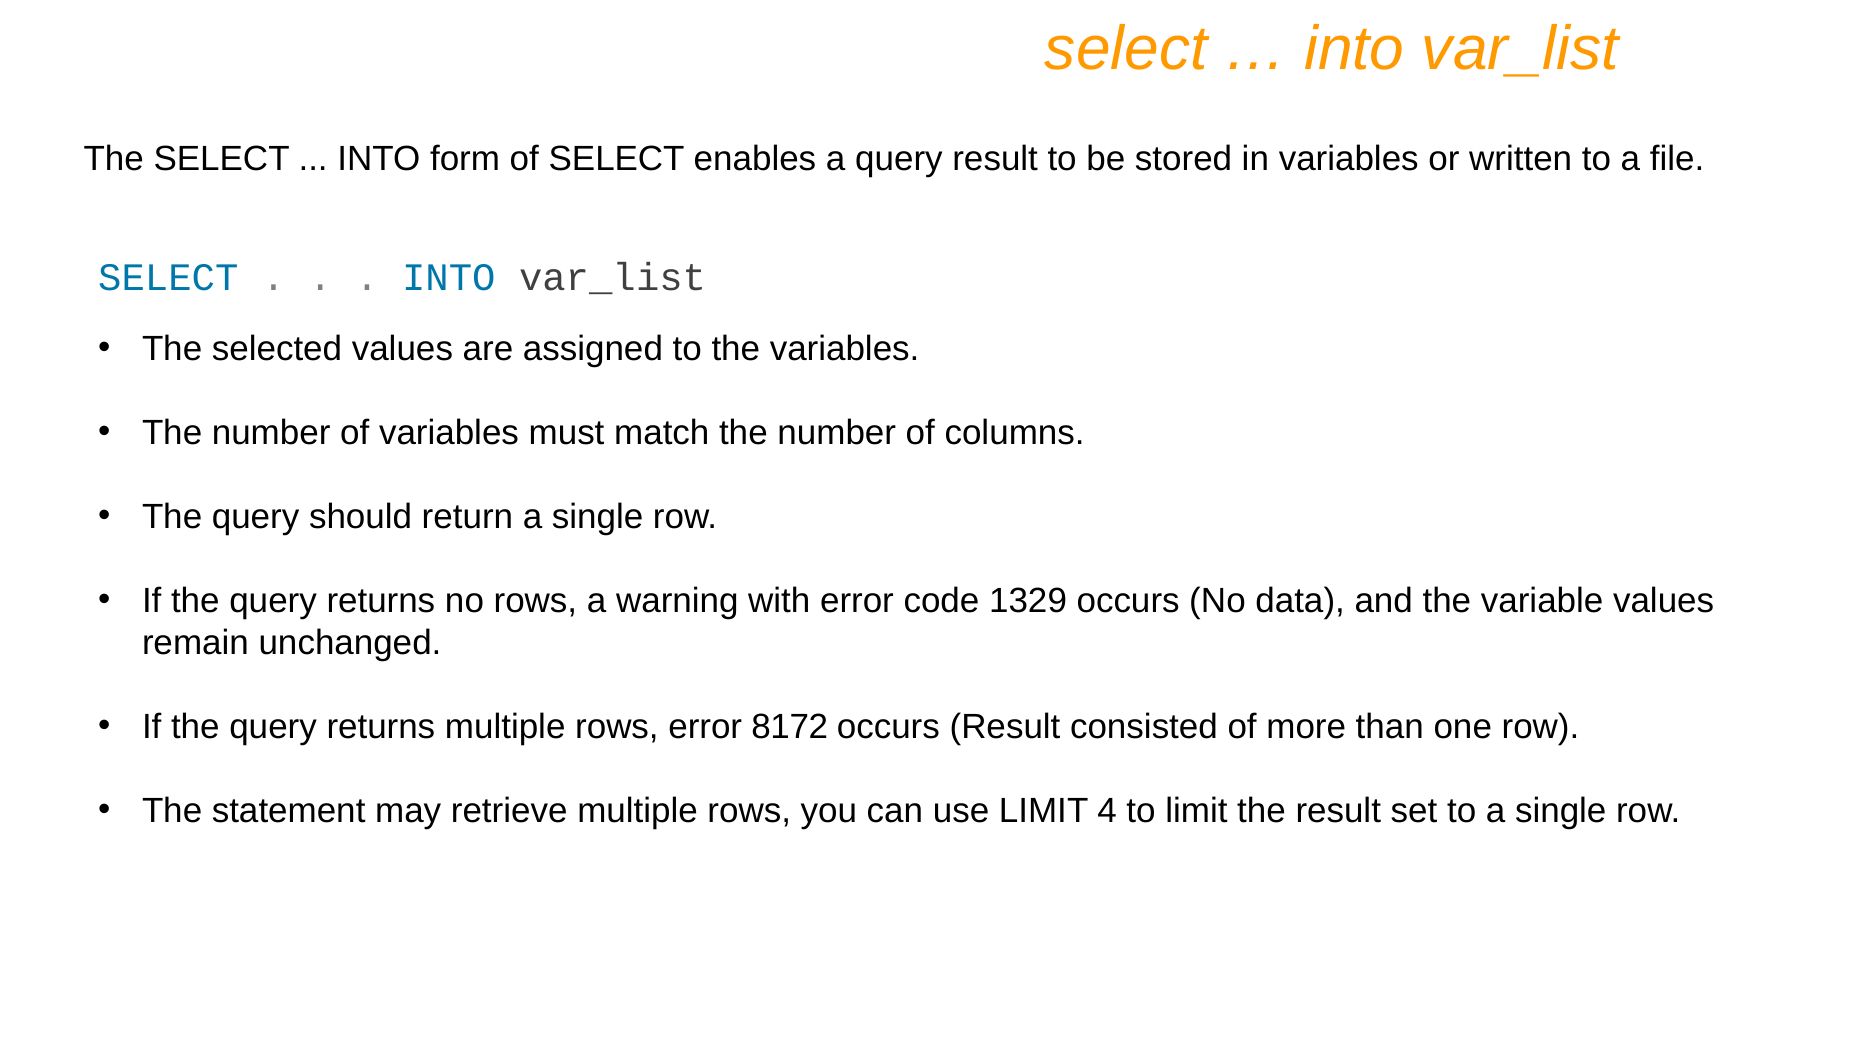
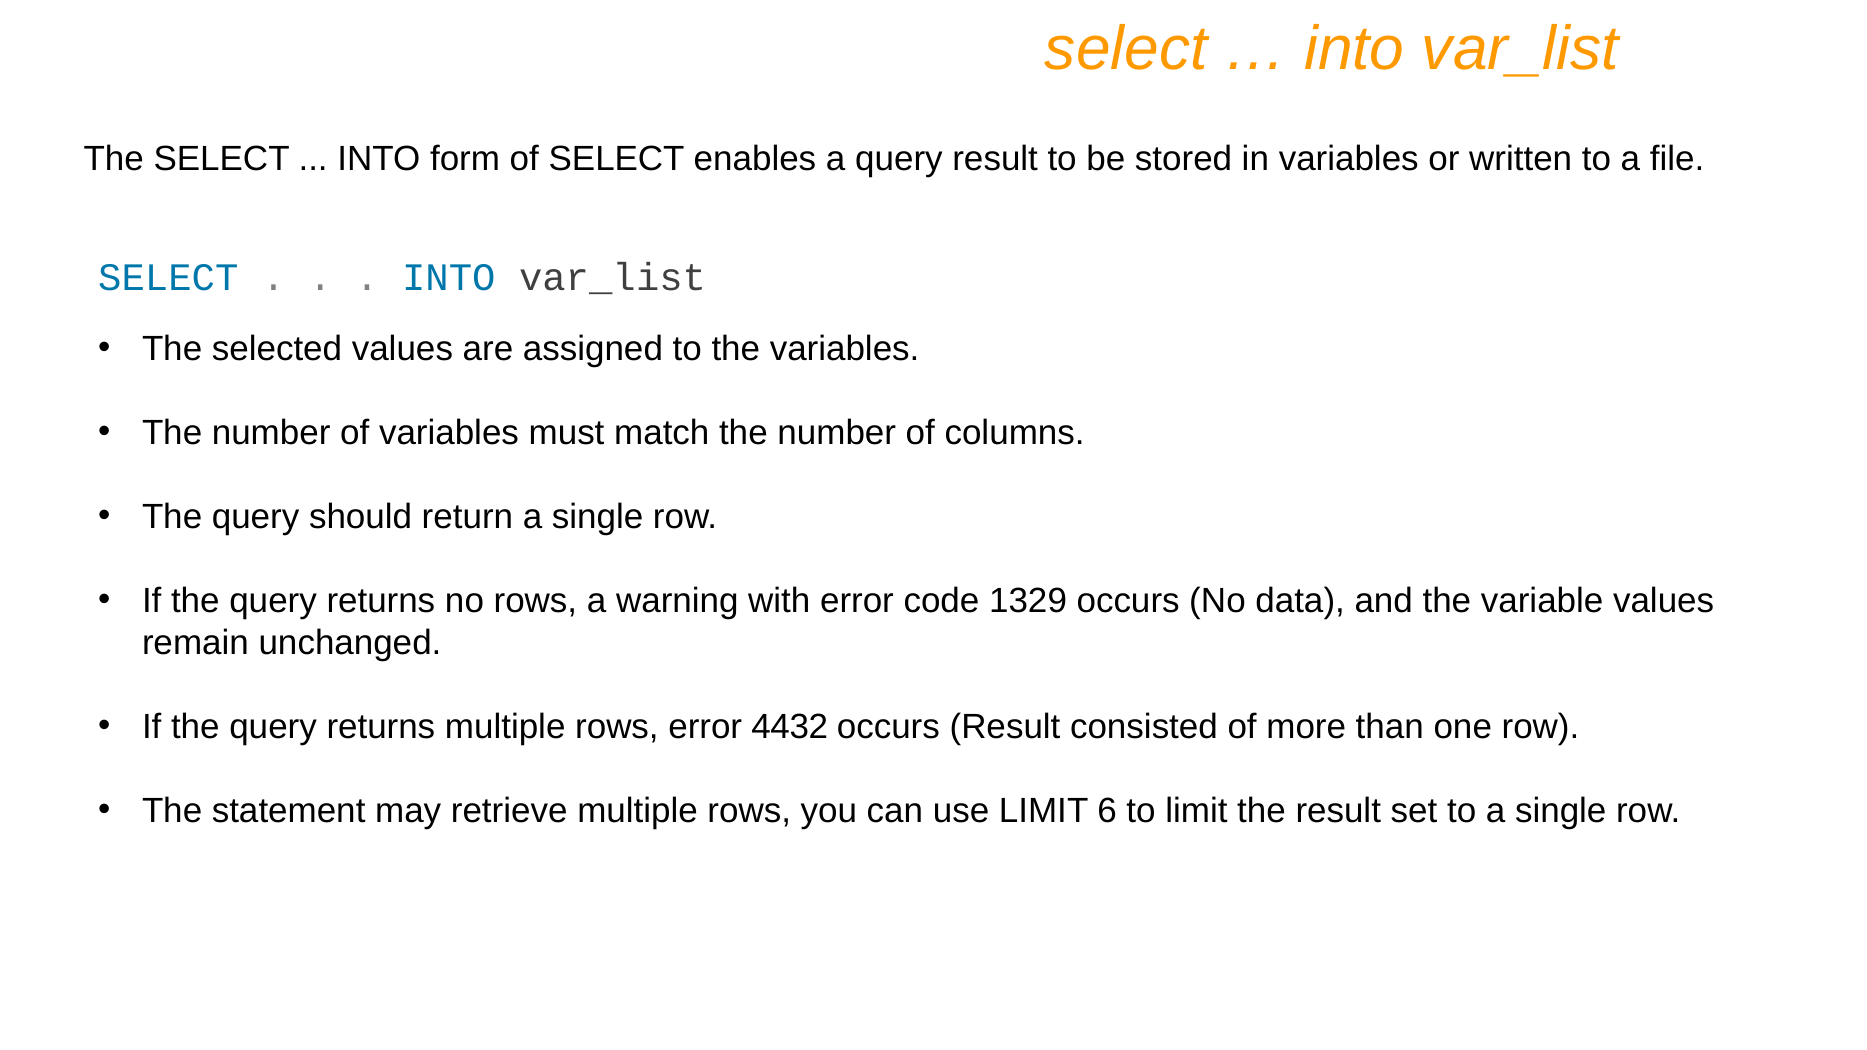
8172: 8172 -> 4432
4: 4 -> 6
